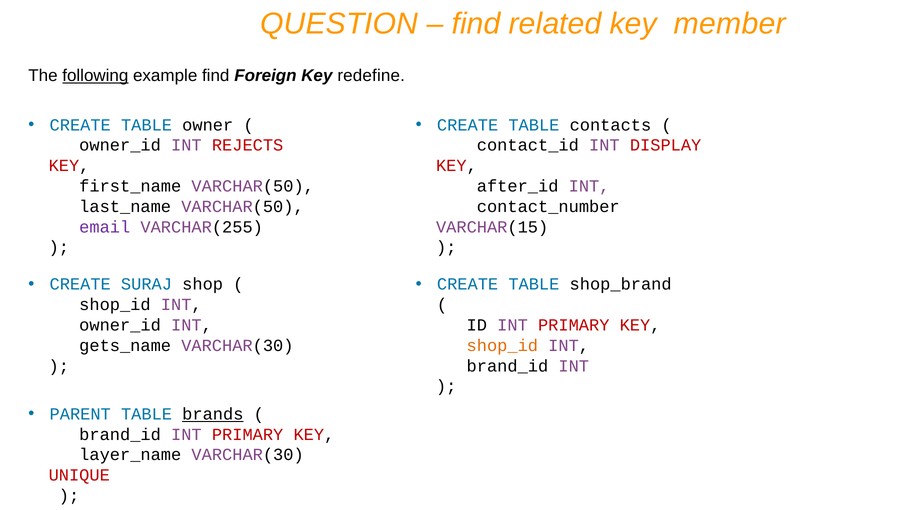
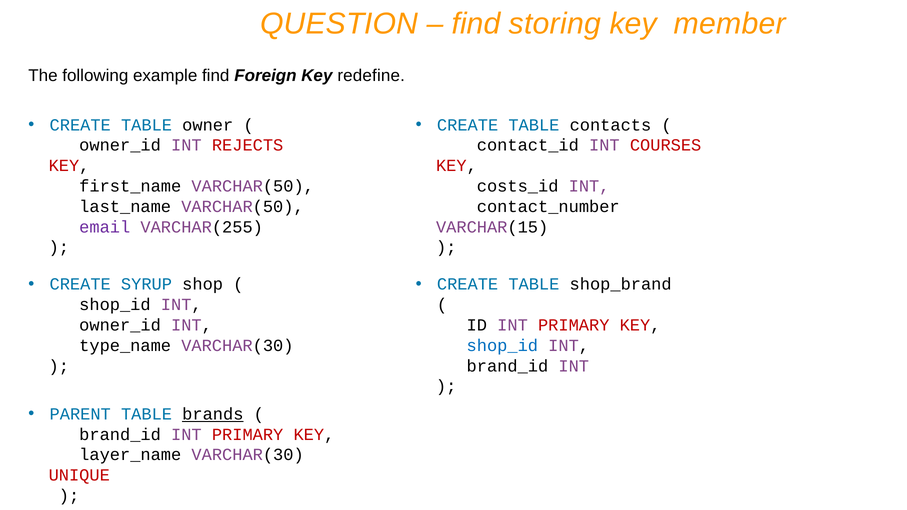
related: related -> storing
following underline: present -> none
DISPLAY: DISPLAY -> COURSES
after_id: after_id -> costs_id
SURAJ: SURAJ -> SYRUP
gets_name: gets_name -> type_name
shop_id at (502, 346) colour: orange -> blue
